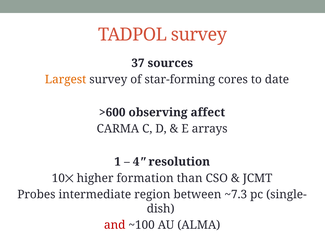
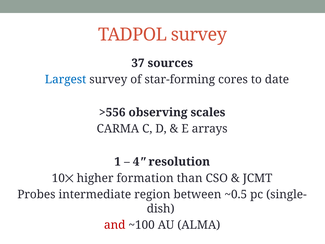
Largest colour: orange -> blue
>600: >600 -> >556
affect: affect -> scales
~7.3: ~7.3 -> ~0.5
